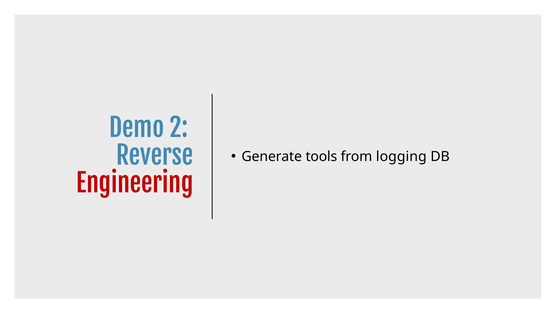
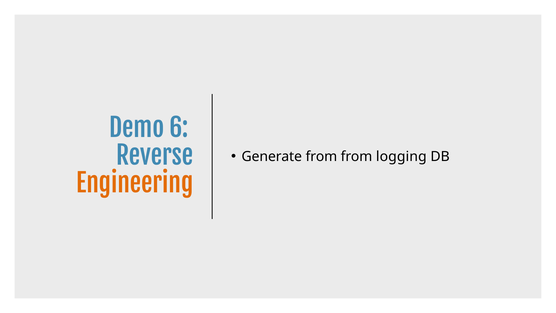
2: 2 -> 6
Generate tools: tools -> from
Engineering colour: red -> orange
